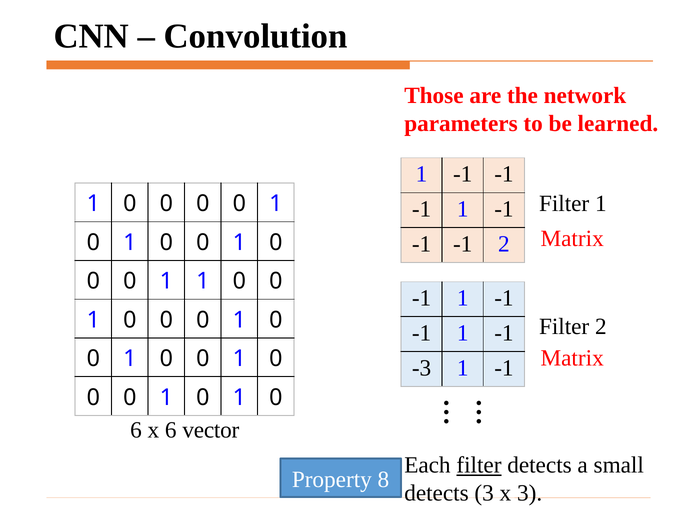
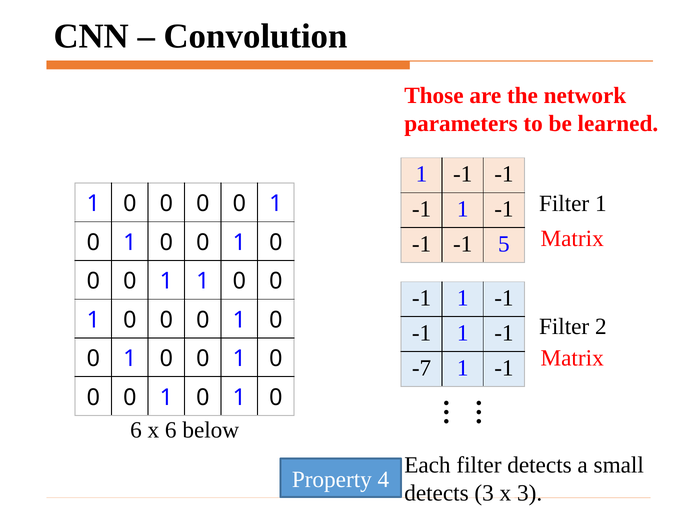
-1 2: 2 -> 5
-3: -3 -> -7
vector: vector -> below
filter at (479, 465) underline: present -> none
8: 8 -> 4
